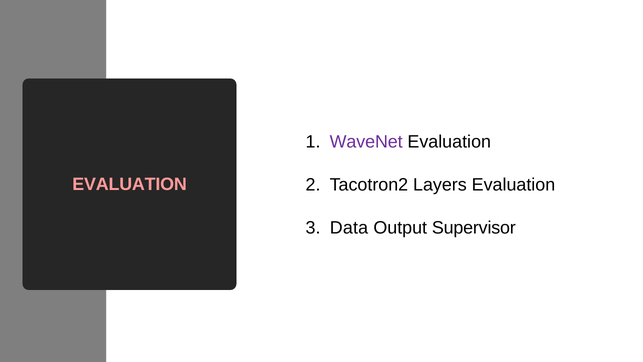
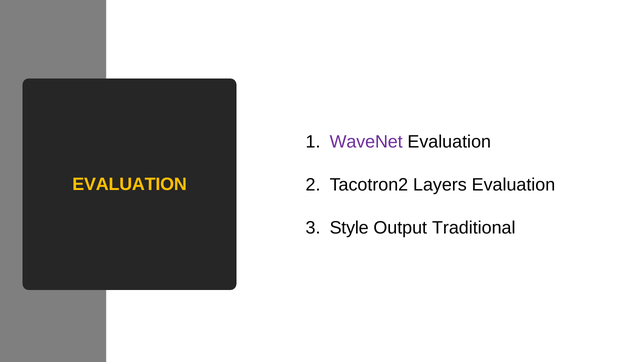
EVALUATION at (130, 184) colour: pink -> yellow
Data: Data -> Style
Supervisor: Supervisor -> Traditional
